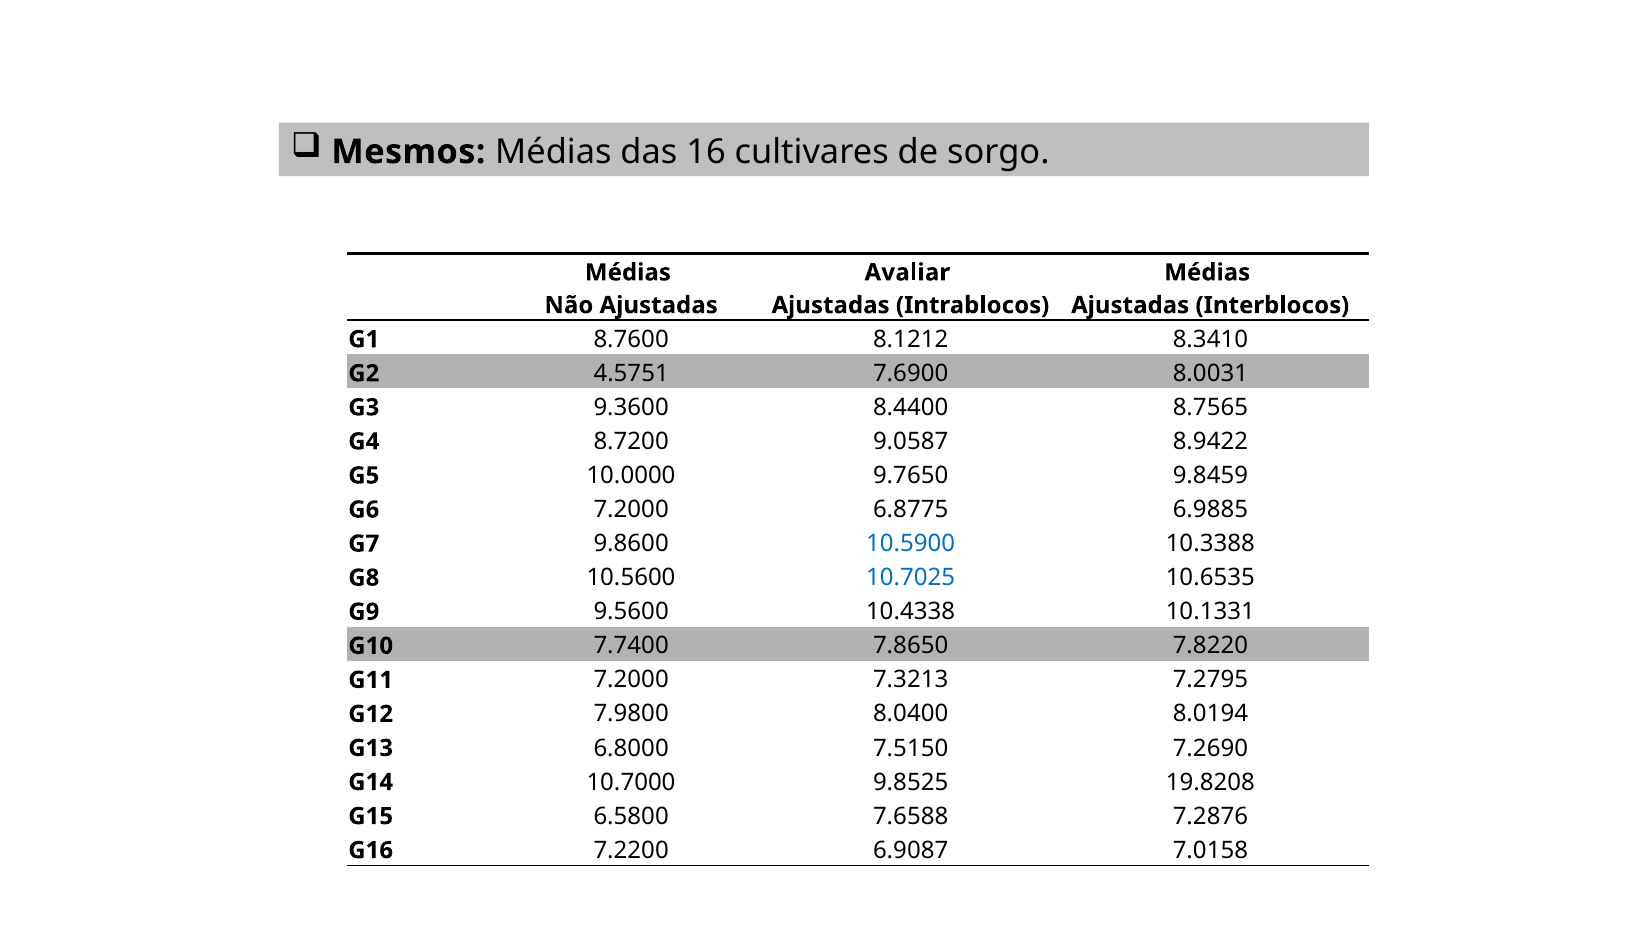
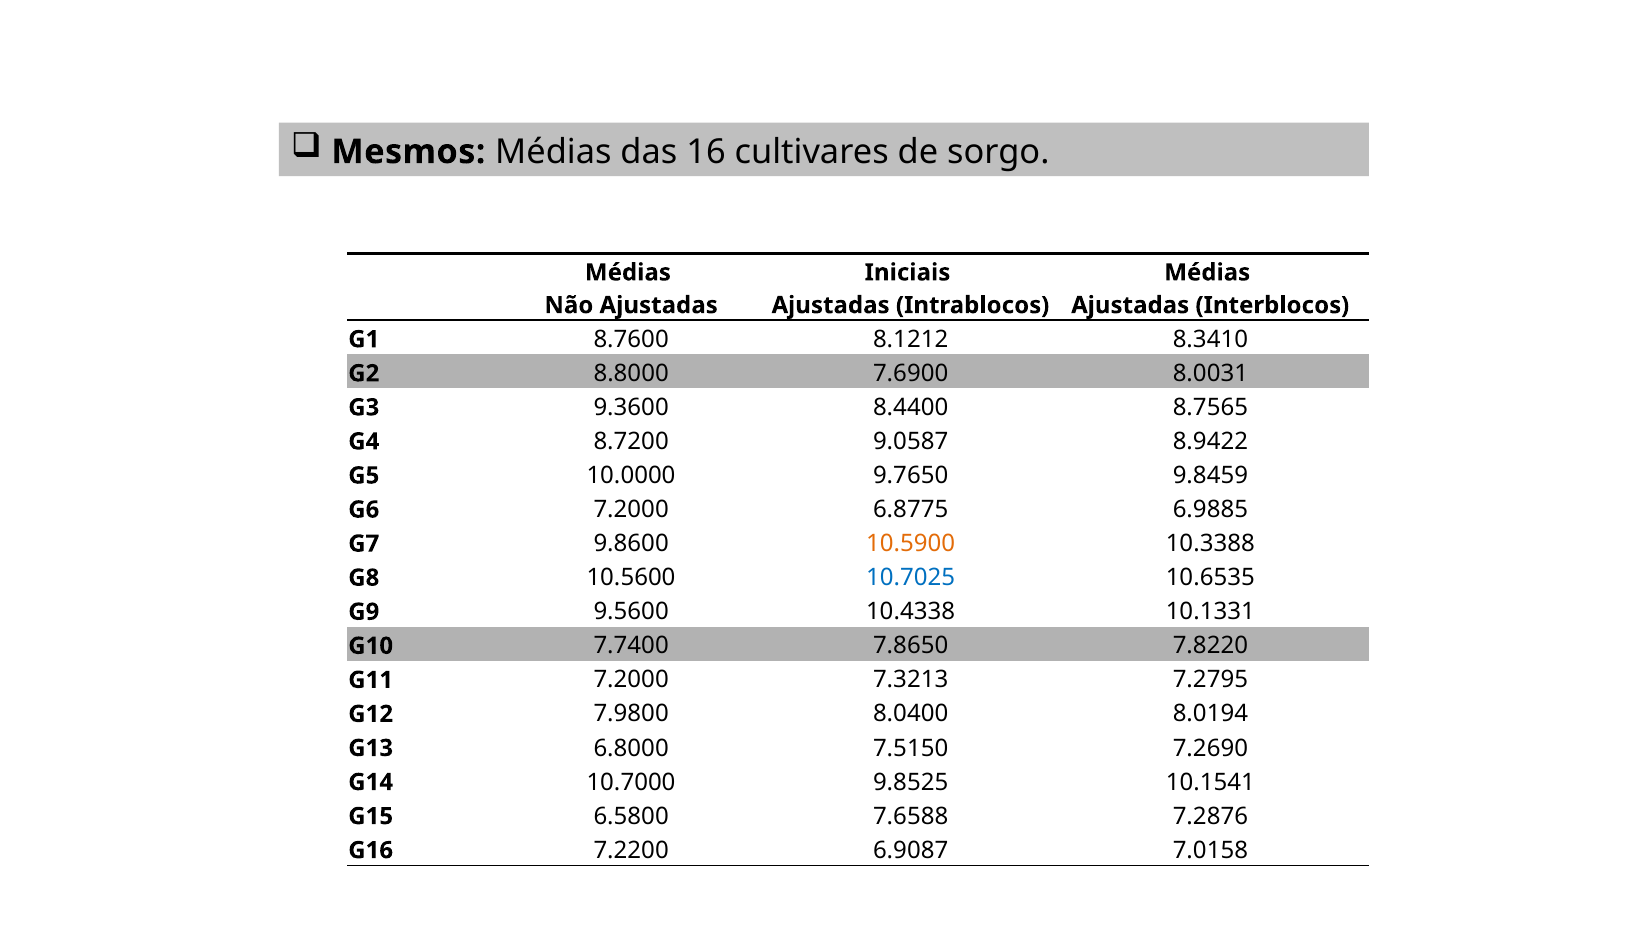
Avaliar: Avaliar -> Iniciais
4.5751: 4.5751 -> 8.8000
10.5900 colour: blue -> orange
19.8208: 19.8208 -> 10.1541
